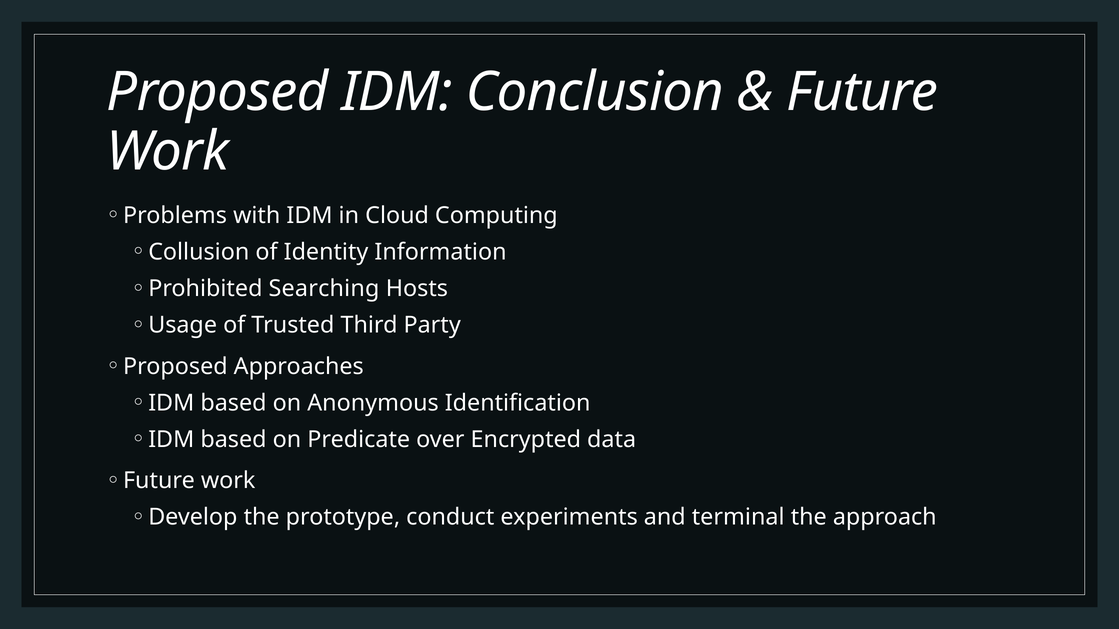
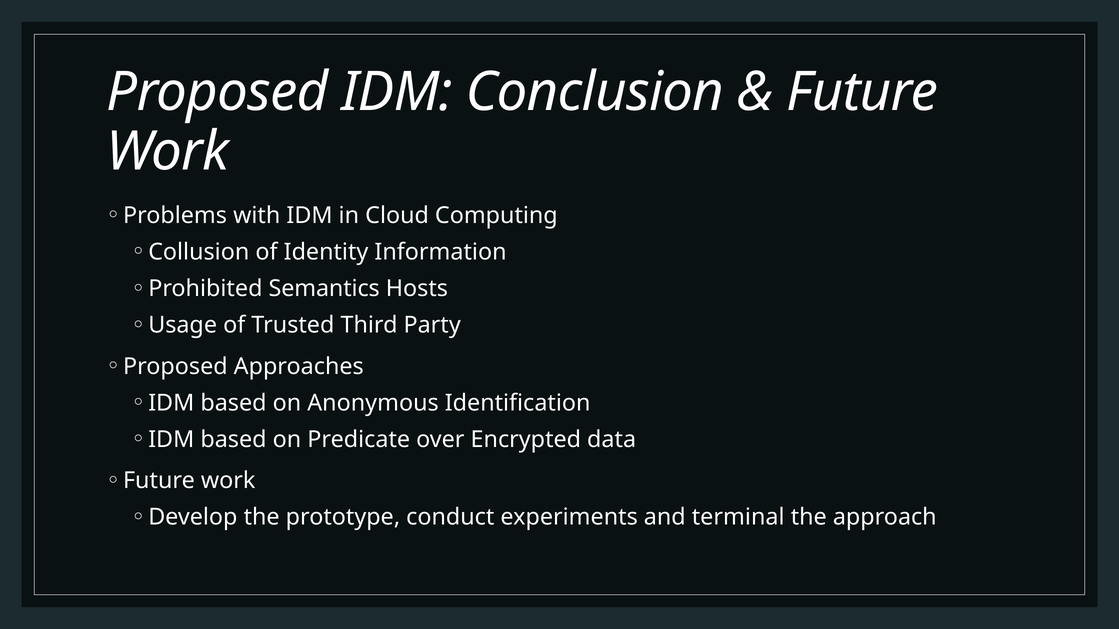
Searching: Searching -> Semantics
